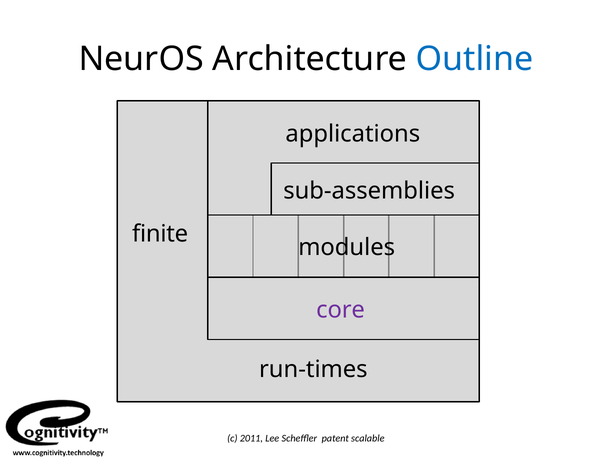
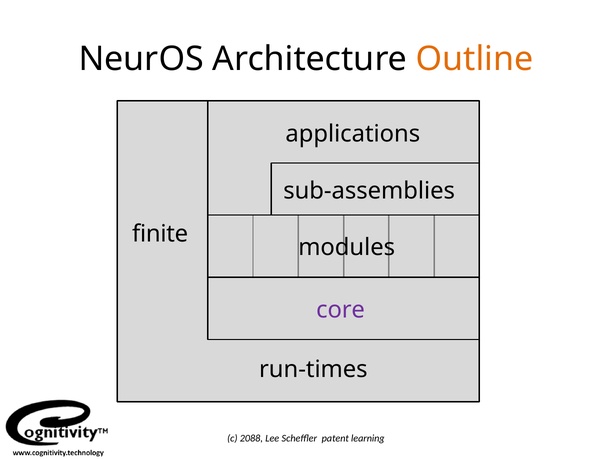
Outline colour: blue -> orange
2011: 2011 -> 2088
scalable: scalable -> learning
